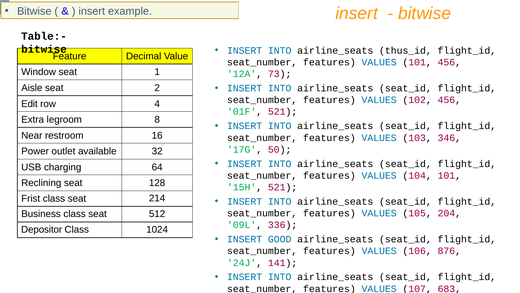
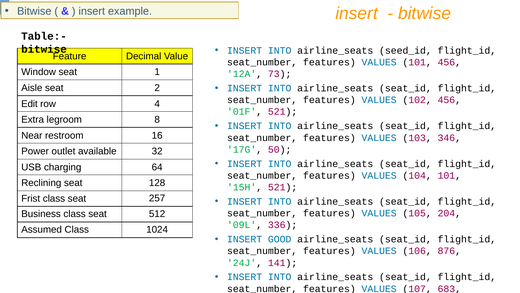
thus_id: thus_id -> seed_id
214: 214 -> 257
Depositor: Depositor -> Assumed
